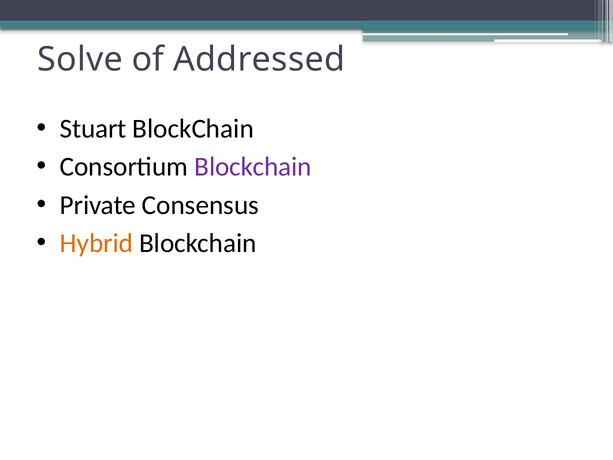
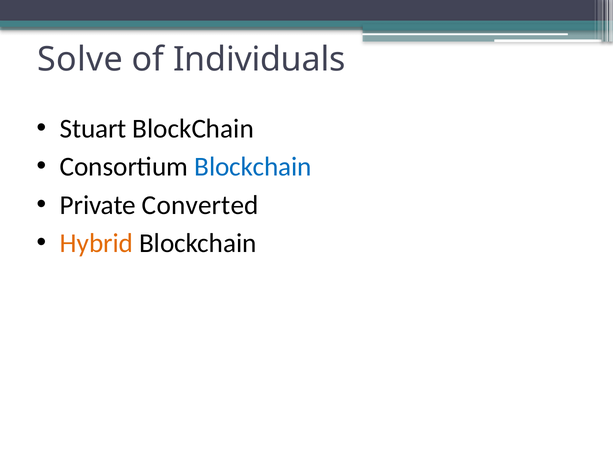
Addressed: Addressed -> Individuals
Blockchain at (253, 167) colour: purple -> blue
Consensus: Consensus -> Converted
